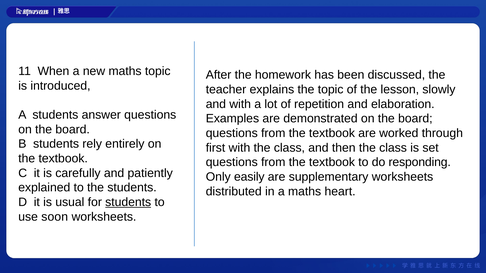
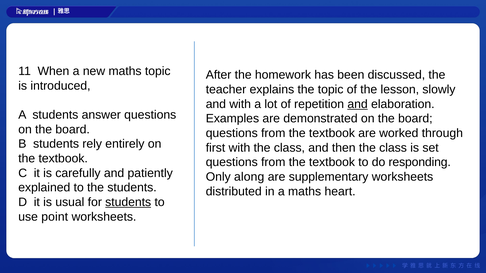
and at (358, 104) underline: none -> present
easily: easily -> along
soon: soon -> point
